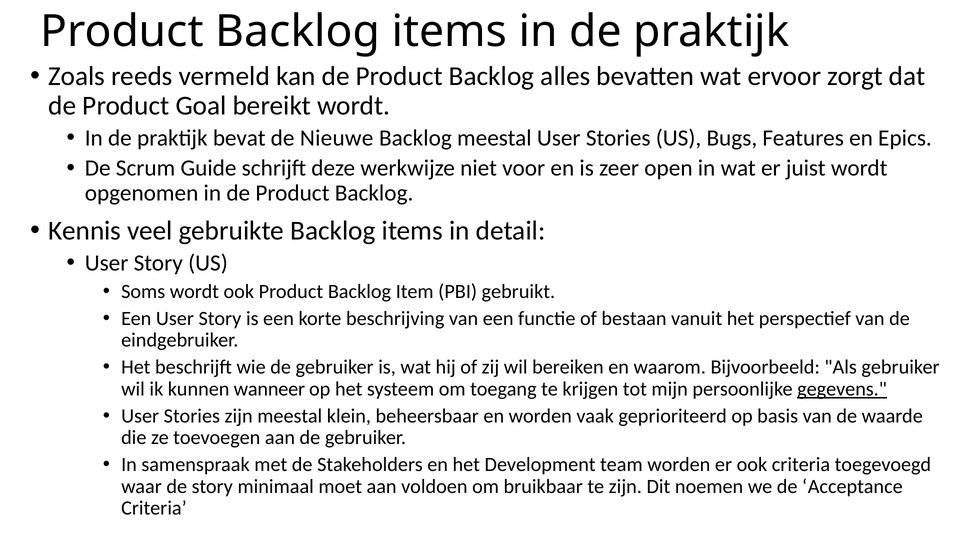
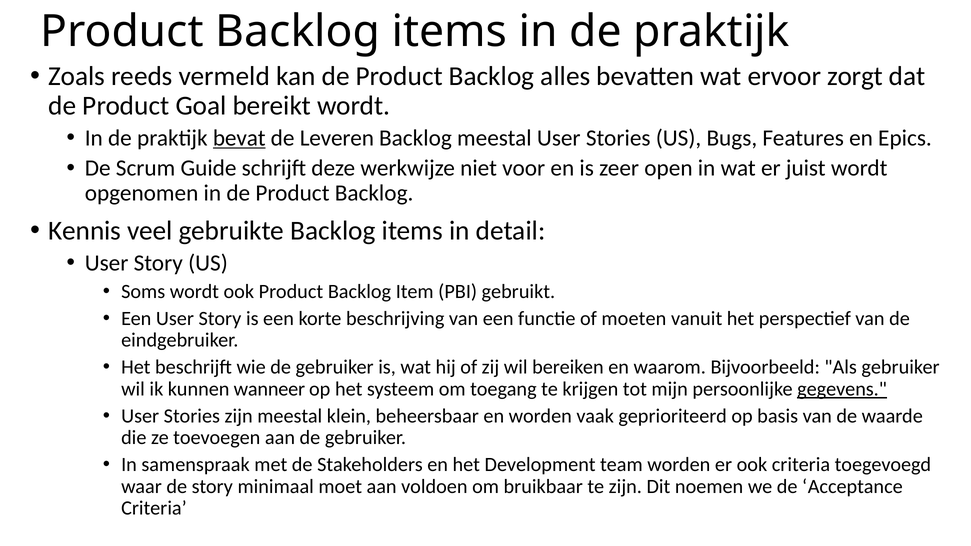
bevat underline: none -> present
Nieuwe: Nieuwe -> Leveren
bestaan: bestaan -> moeten
